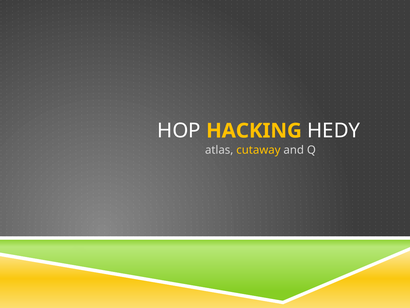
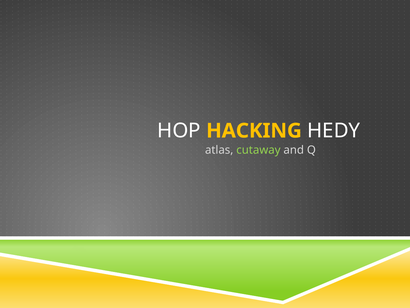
cutaway colour: yellow -> light green
